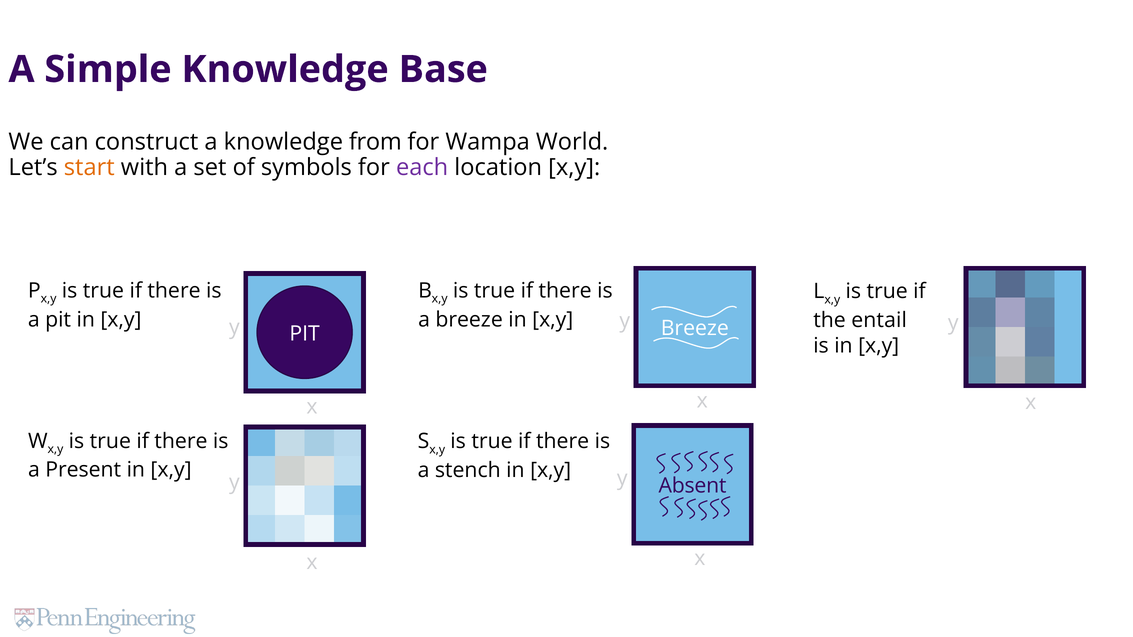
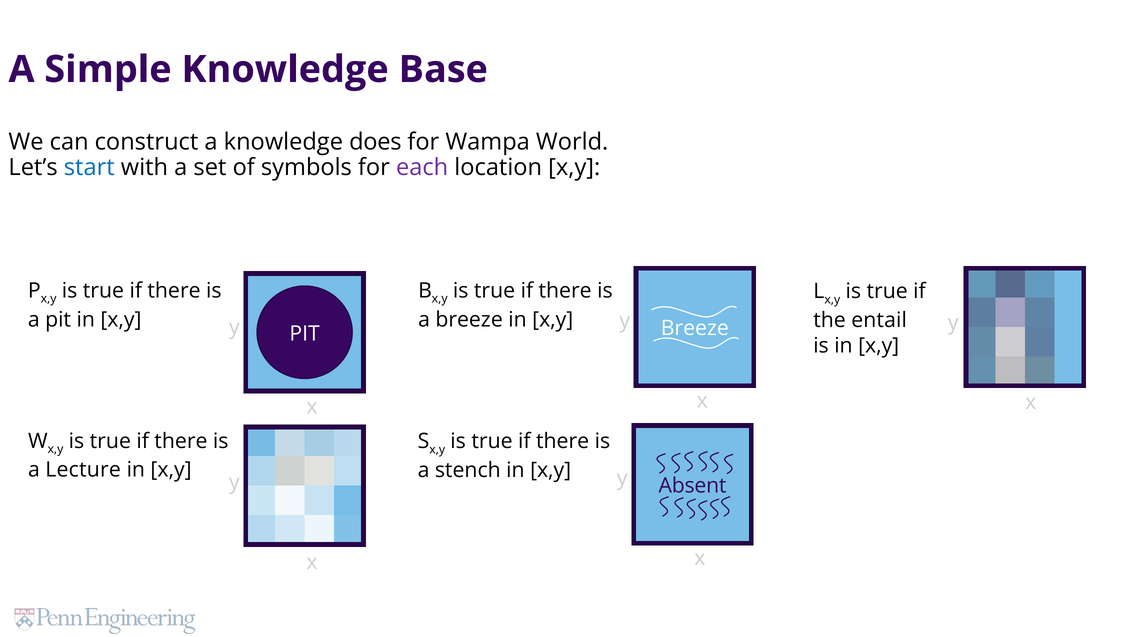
from: from -> does
start colour: orange -> blue
Present: Present -> Lecture
